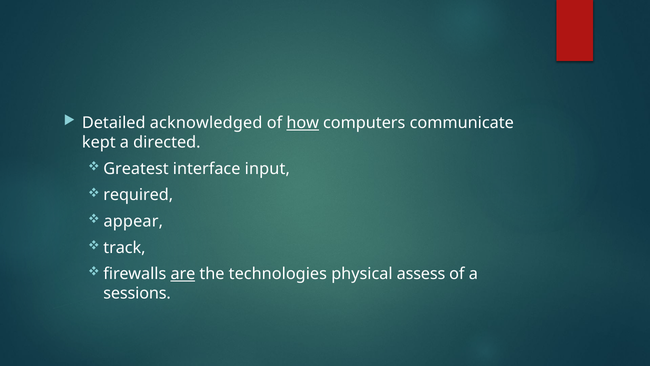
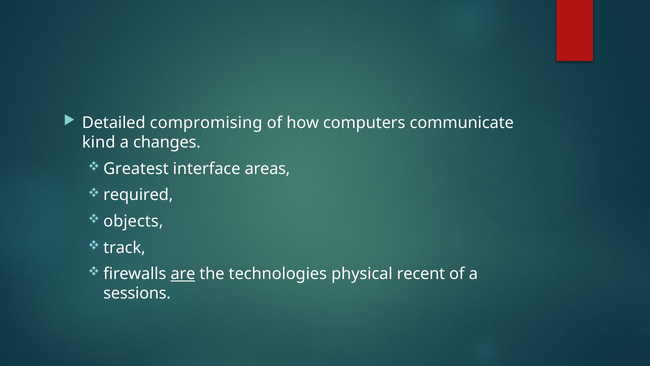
acknowledged: acknowledged -> compromising
how underline: present -> none
kept: kept -> kind
directed: directed -> changes
input: input -> areas
appear: appear -> objects
assess: assess -> recent
